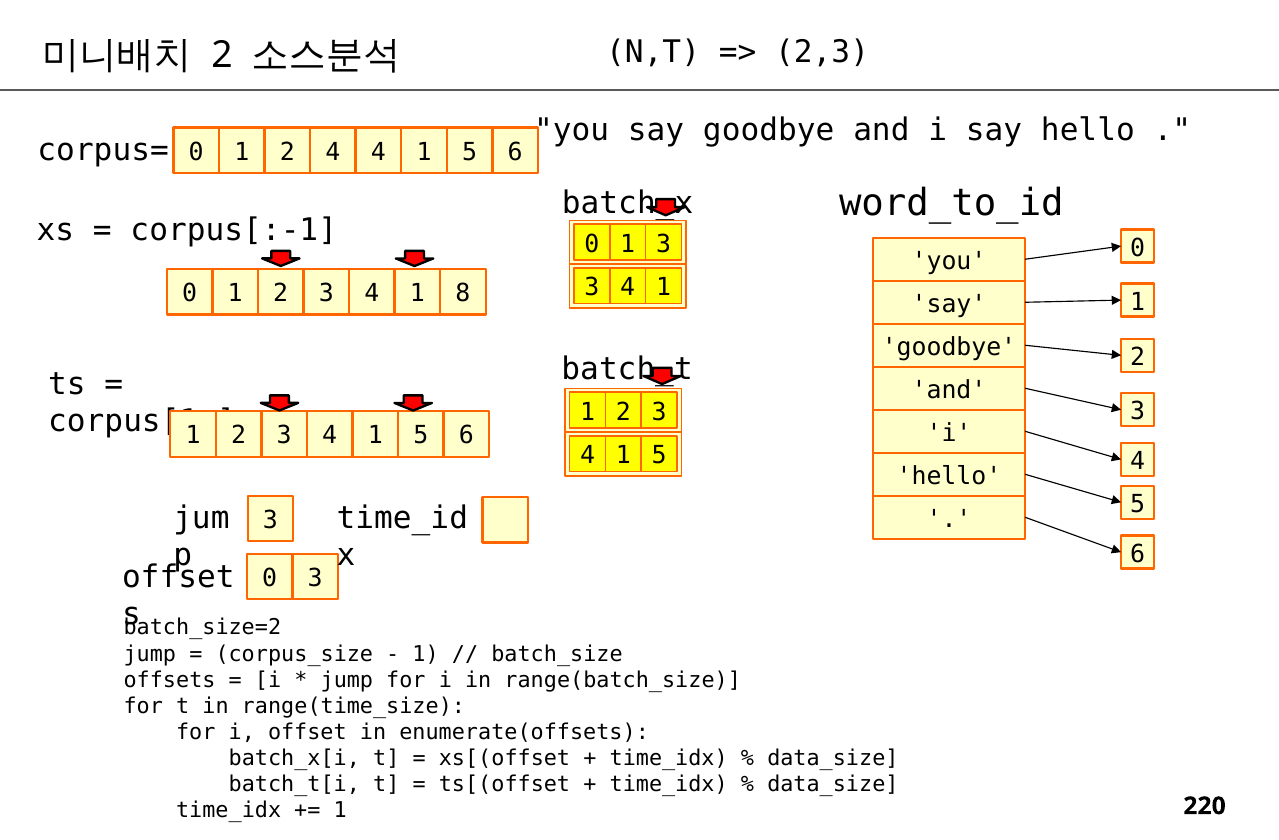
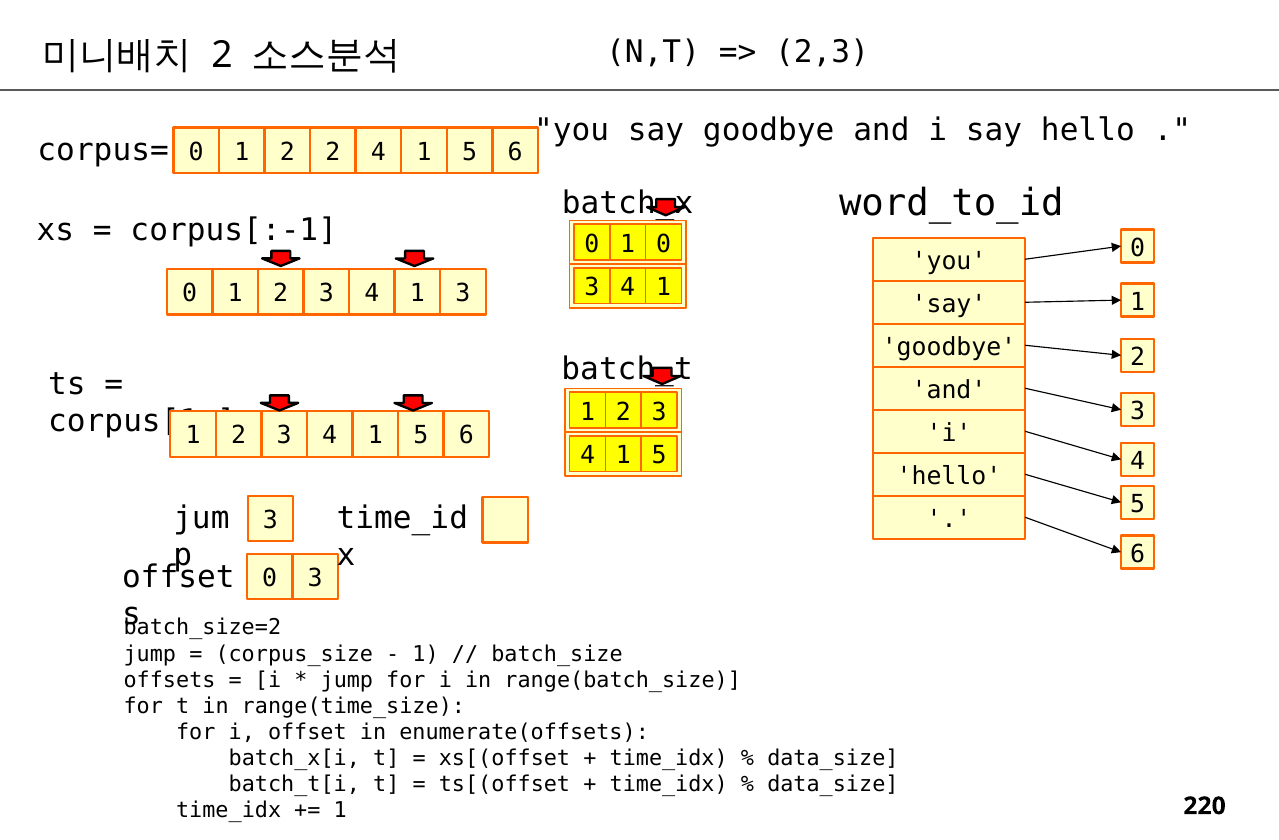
2 4: 4 -> 2
0 1 3: 3 -> 0
4 1 8: 8 -> 3
